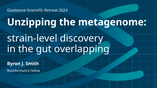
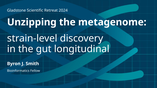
overlapping: overlapping -> longitudinal
